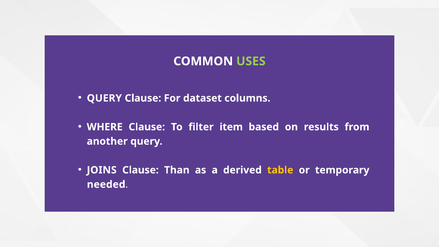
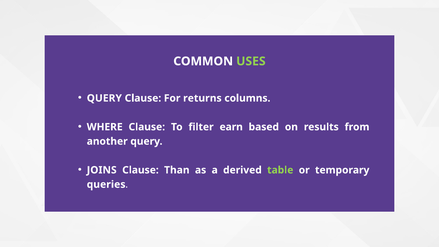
dataset: dataset -> returns
item: item -> earn
table colour: yellow -> light green
needed: needed -> queries
